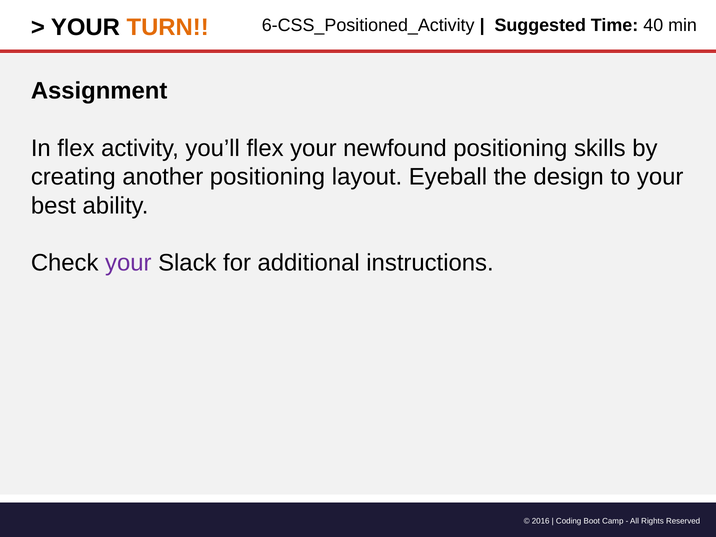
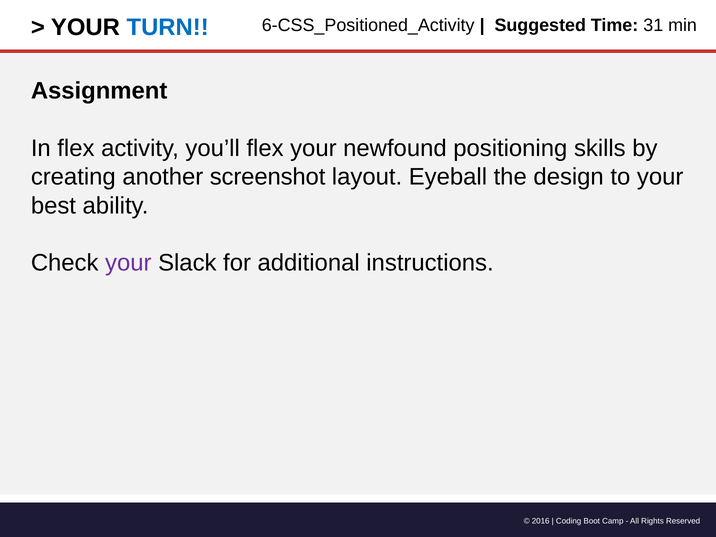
TURN colour: orange -> blue
40: 40 -> 31
another positioning: positioning -> screenshot
